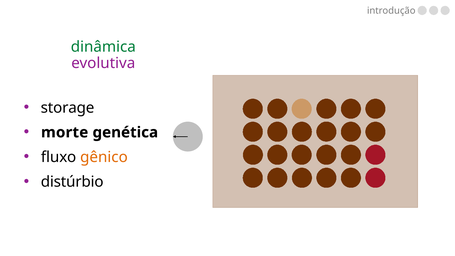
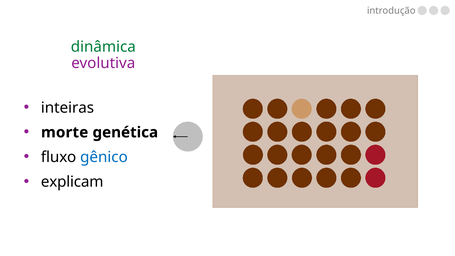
storage: storage -> inteiras
gênico colour: orange -> blue
distúrbio: distúrbio -> explicam
